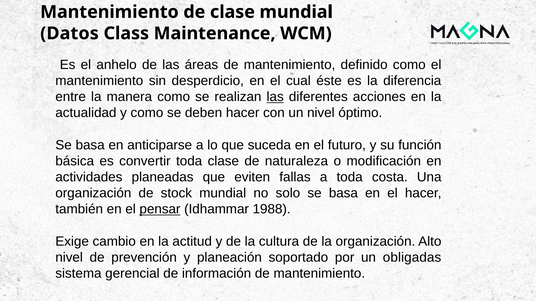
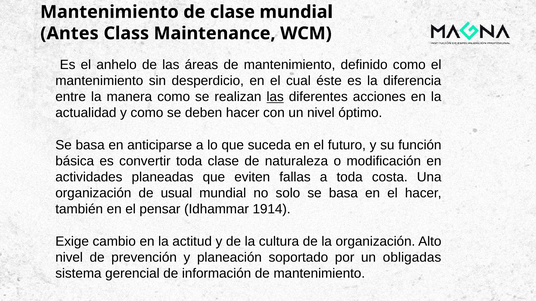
Datos: Datos -> Antes
stock: stock -> usual
pensar underline: present -> none
1988: 1988 -> 1914
